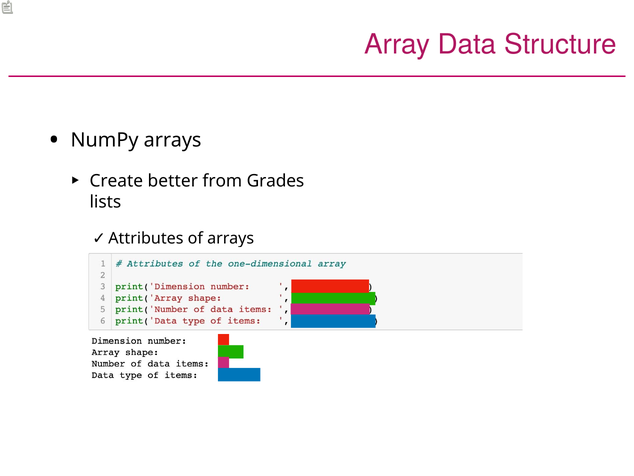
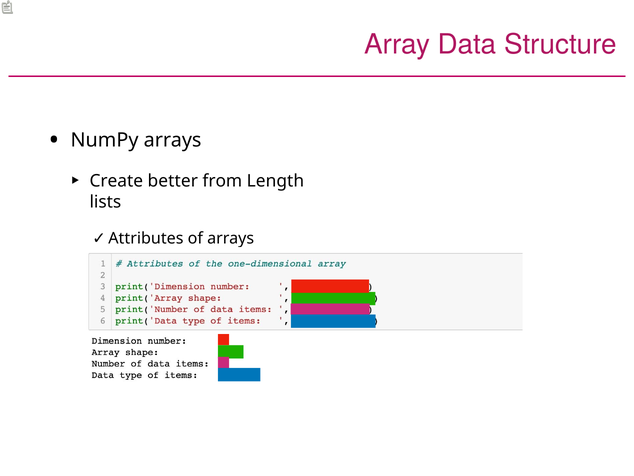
Grades: Grades -> Length
